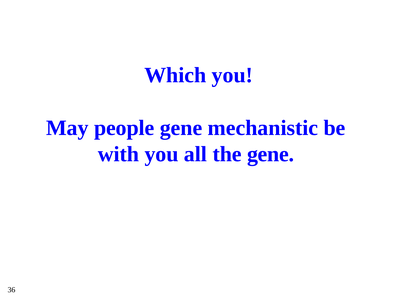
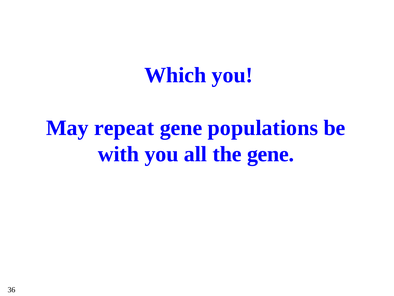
people: people -> repeat
mechanistic: mechanistic -> populations
